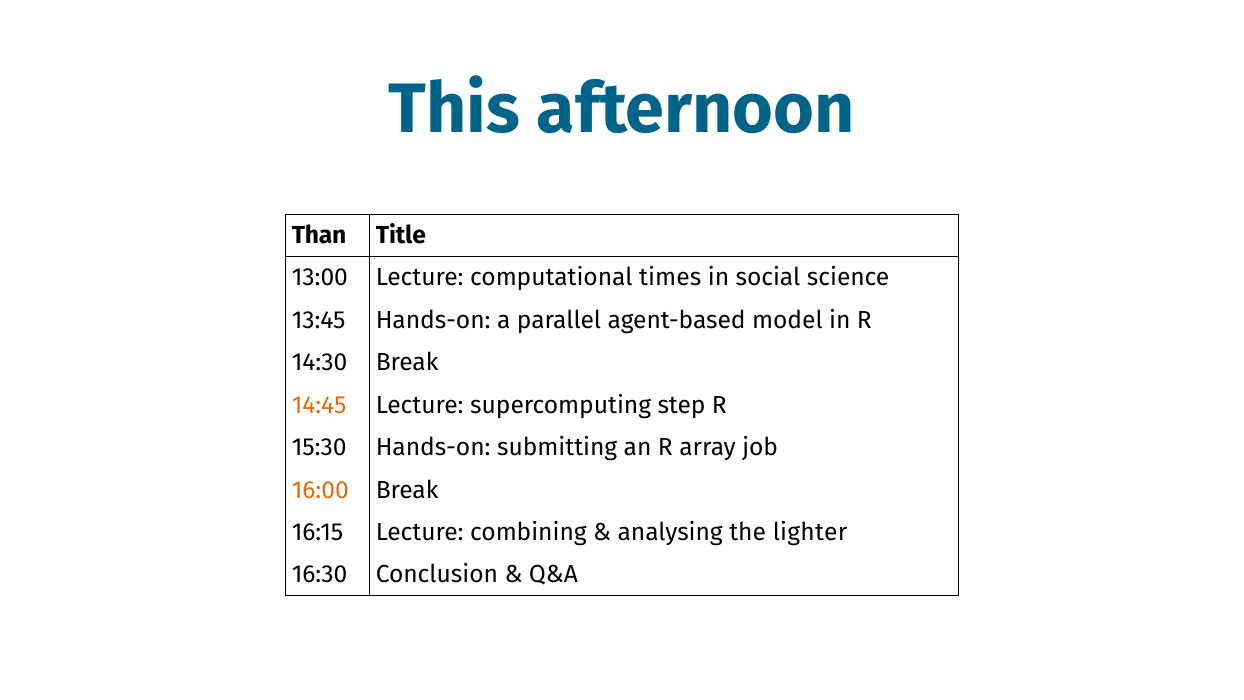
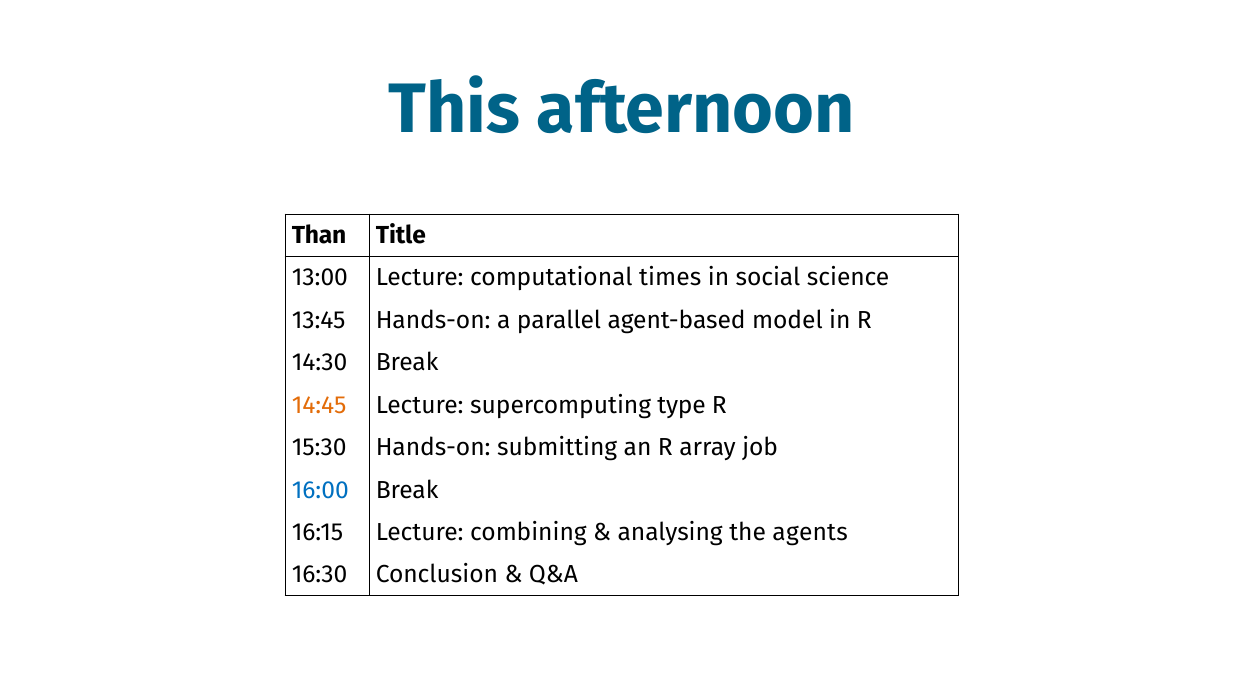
step: step -> type
16:00 colour: orange -> blue
lighter: lighter -> agents
